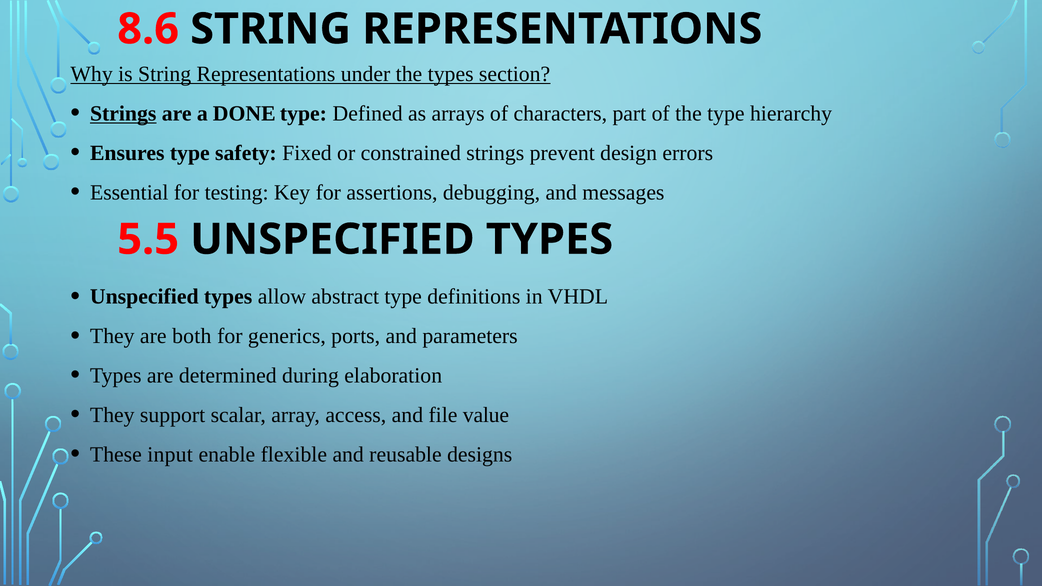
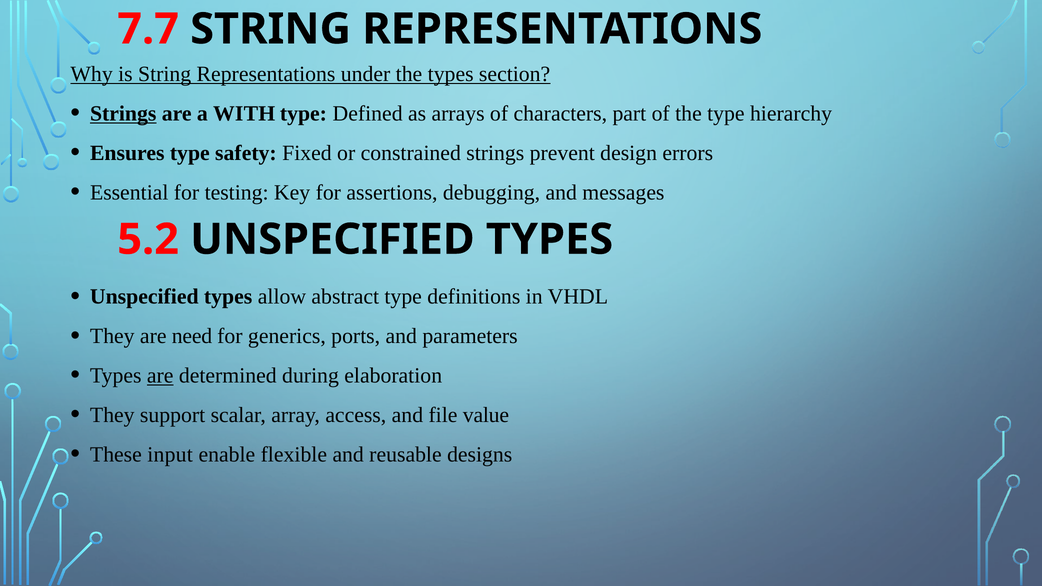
8.6: 8.6 -> 7.7
DONE: DONE -> WITH
5.5: 5.5 -> 5.2
both: both -> need
are at (160, 376) underline: none -> present
